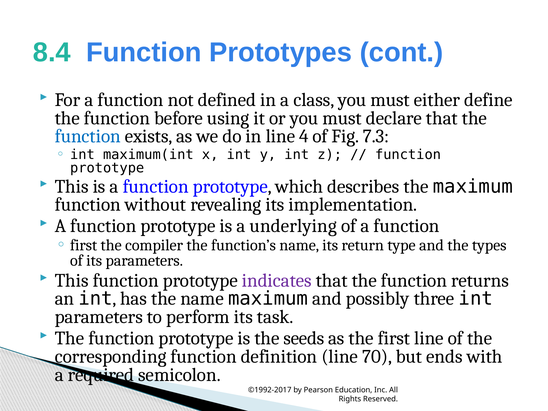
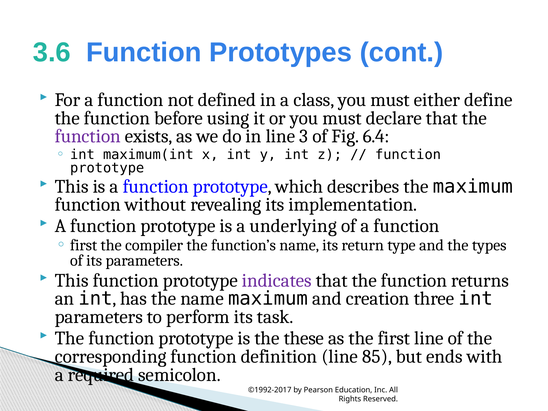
8.4: 8.4 -> 3.6
function at (88, 136) colour: blue -> purple
4: 4 -> 3
7.3: 7.3 -> 6.4
possibly: possibly -> creation
seeds: seeds -> these
70: 70 -> 85
